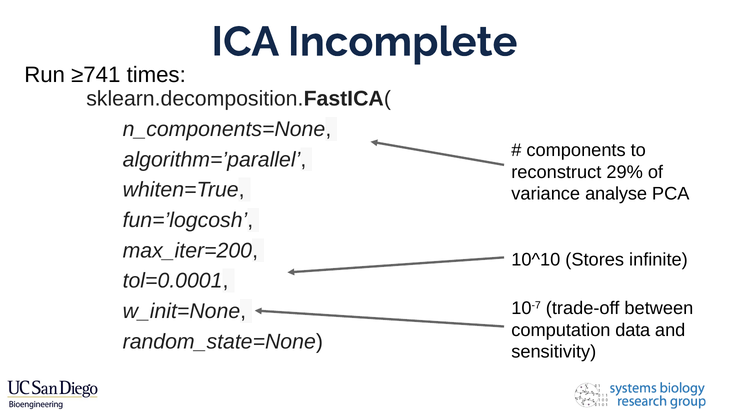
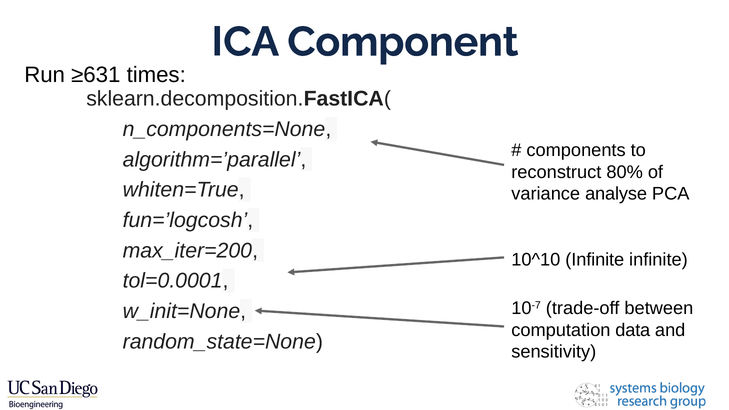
Incomplete: Incomplete -> Component
≥741: ≥741 -> ≥631
29%: 29% -> 80%
10^10 Stores: Stores -> Infinite
